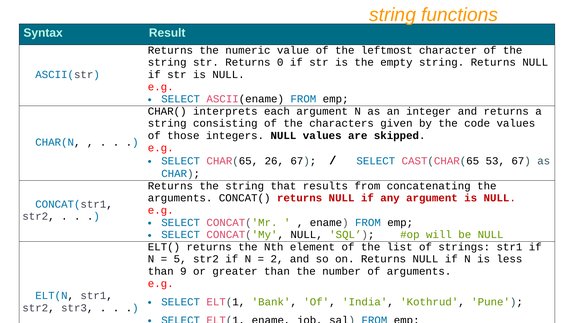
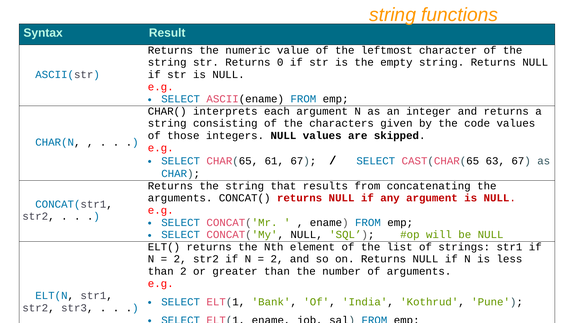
26: 26 -> 61
53: 53 -> 63
5 at (180, 259): 5 -> 2
than 9: 9 -> 2
